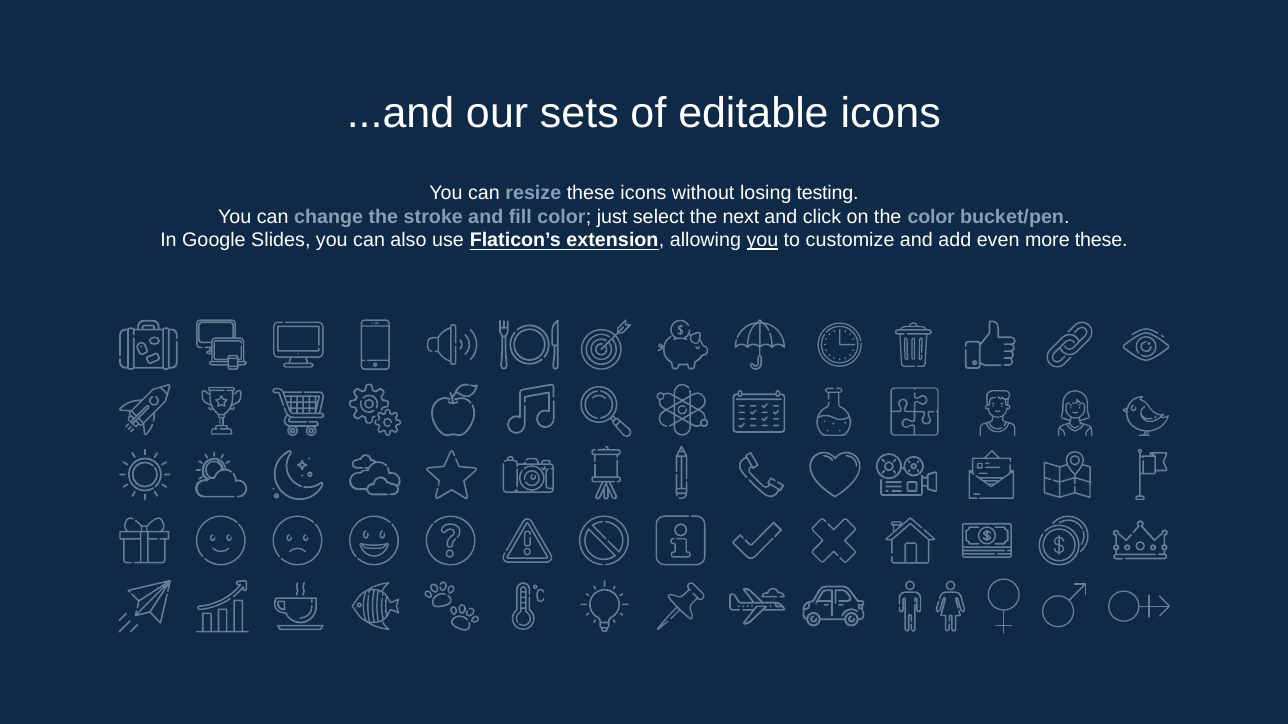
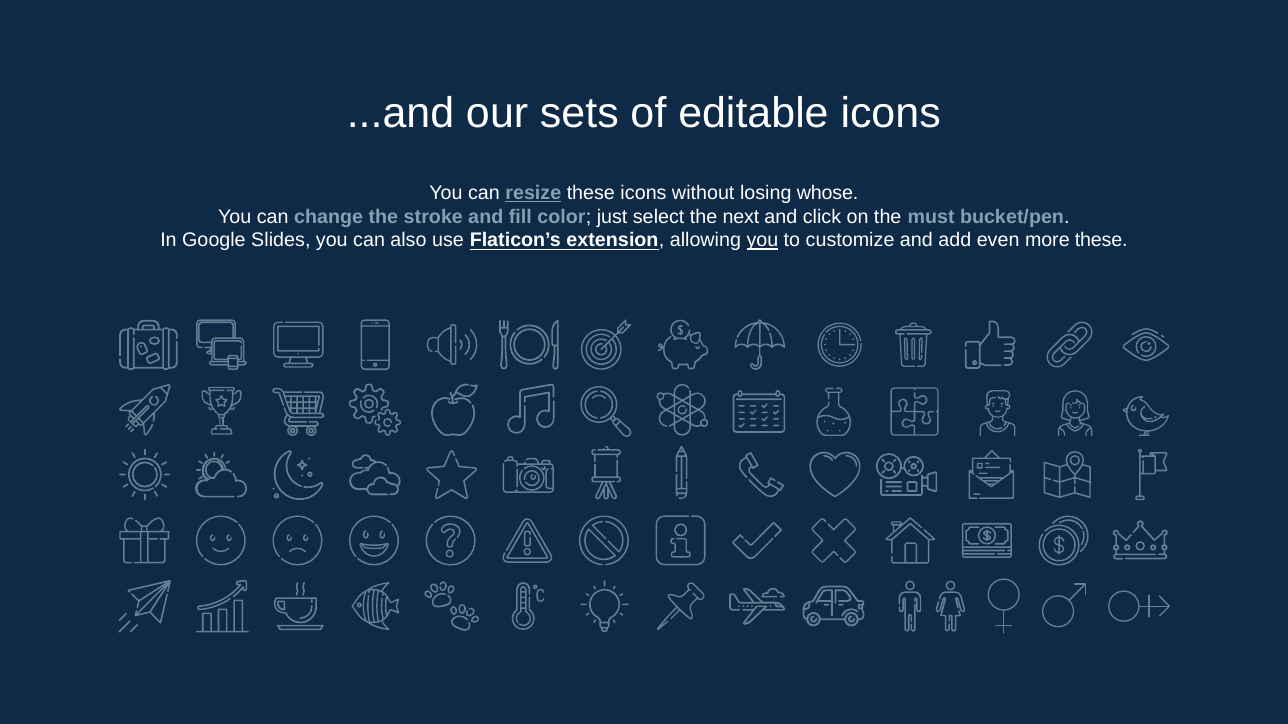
resize underline: none -> present
testing: testing -> whose
the color: color -> must
